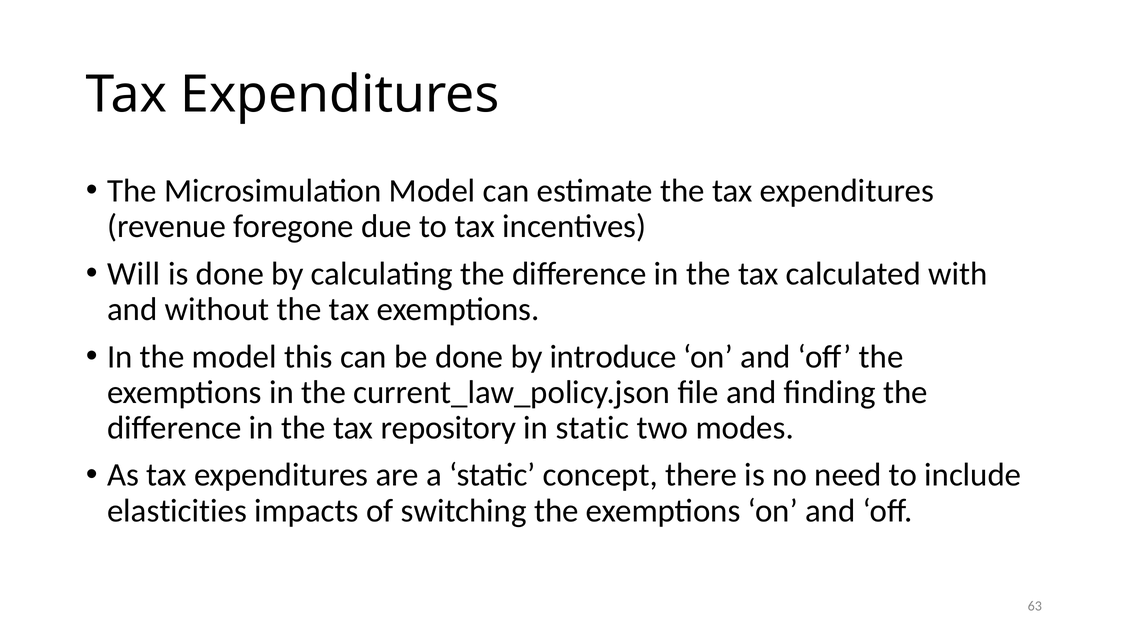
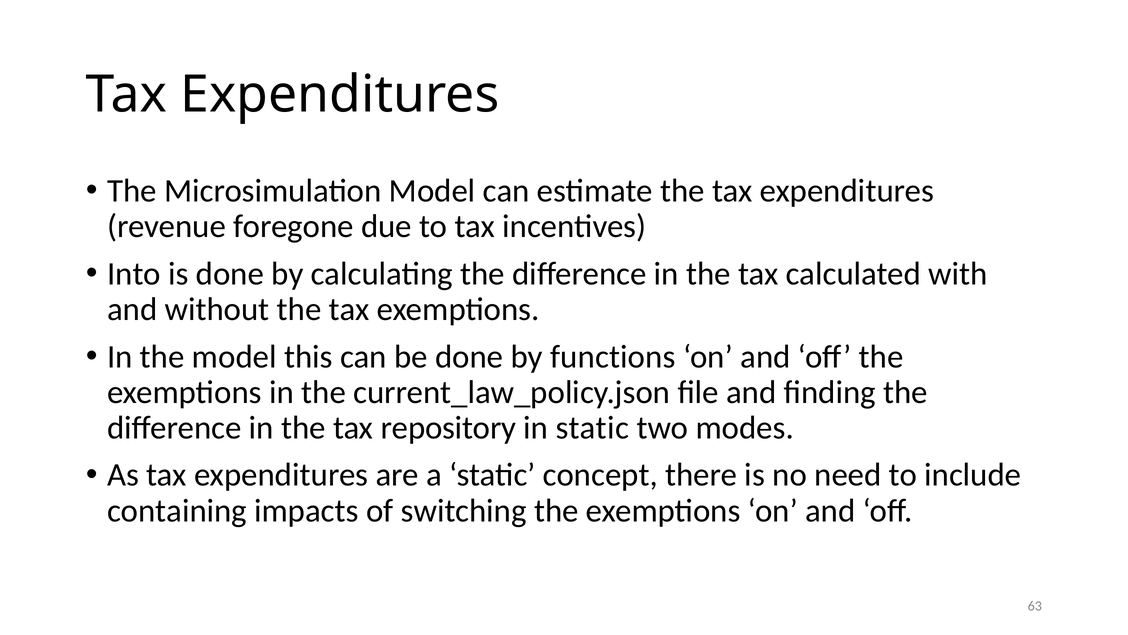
Will: Will -> Into
introduce: introduce -> functions
elasticities: elasticities -> containing
